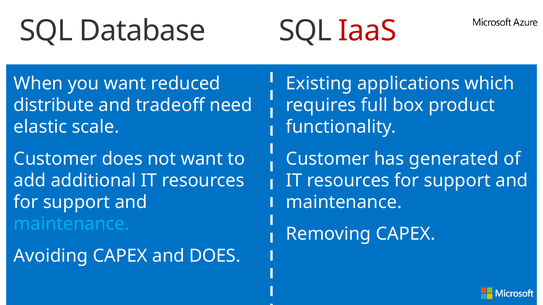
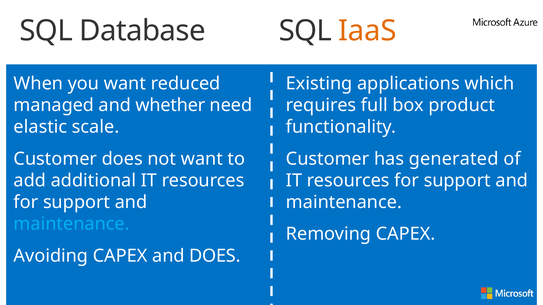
IaaS colour: red -> orange
distribute: distribute -> managed
tradeoff: tradeoff -> whether
